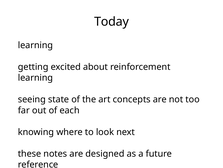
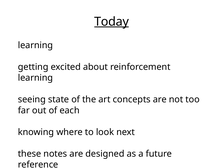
Today underline: none -> present
